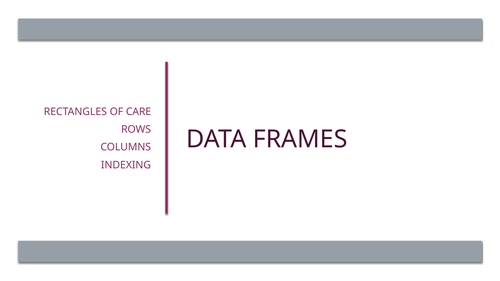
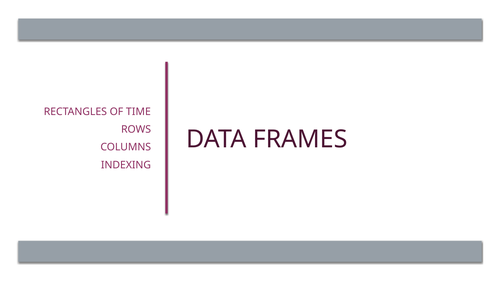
CARE: CARE -> TIME
